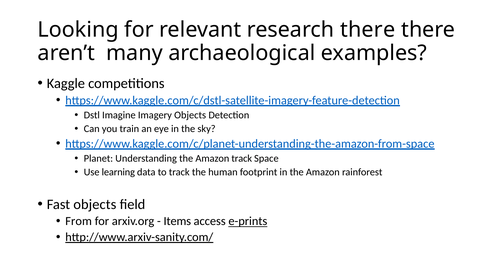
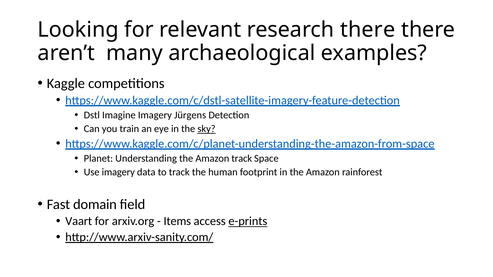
Imagery Objects: Objects -> Jürgens
sky underline: none -> present
Use learning: learning -> imagery
Fast objects: objects -> domain
From: From -> Vaart
